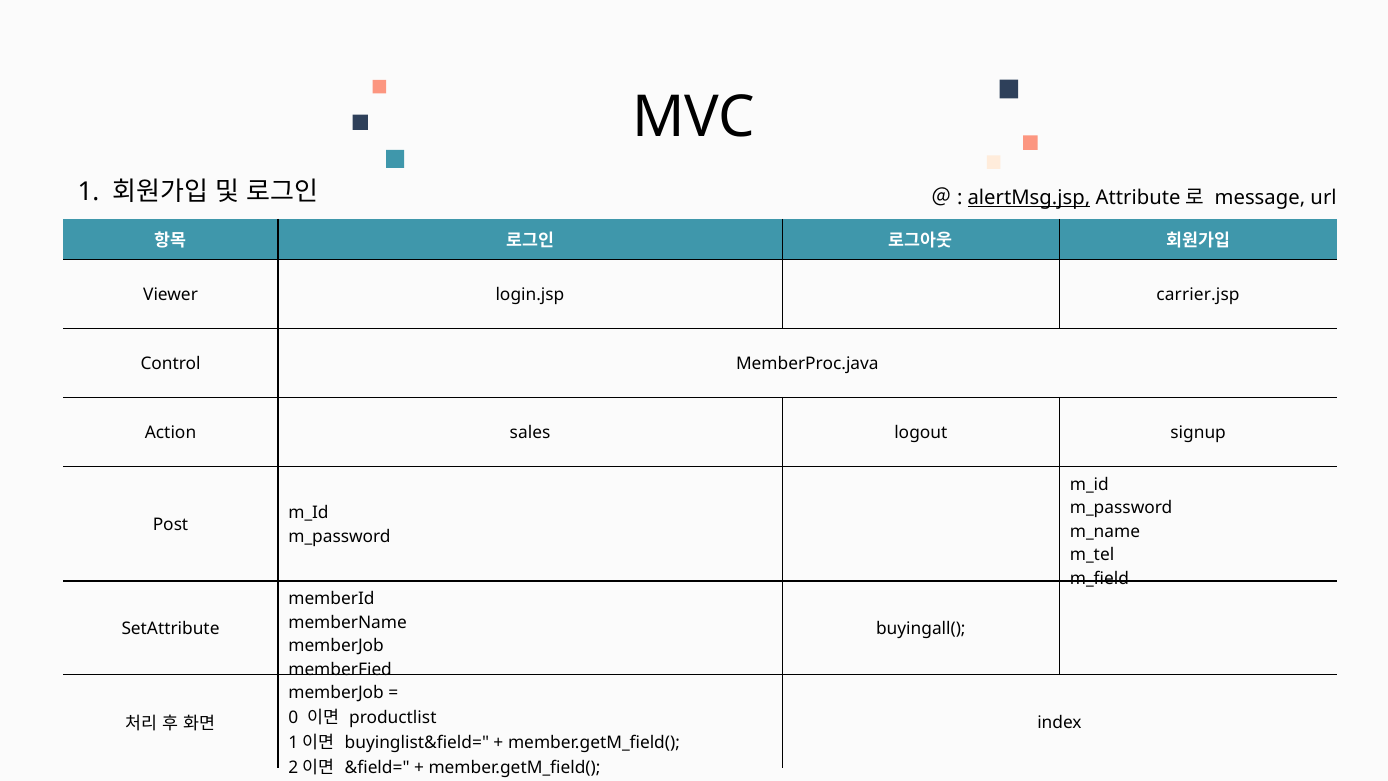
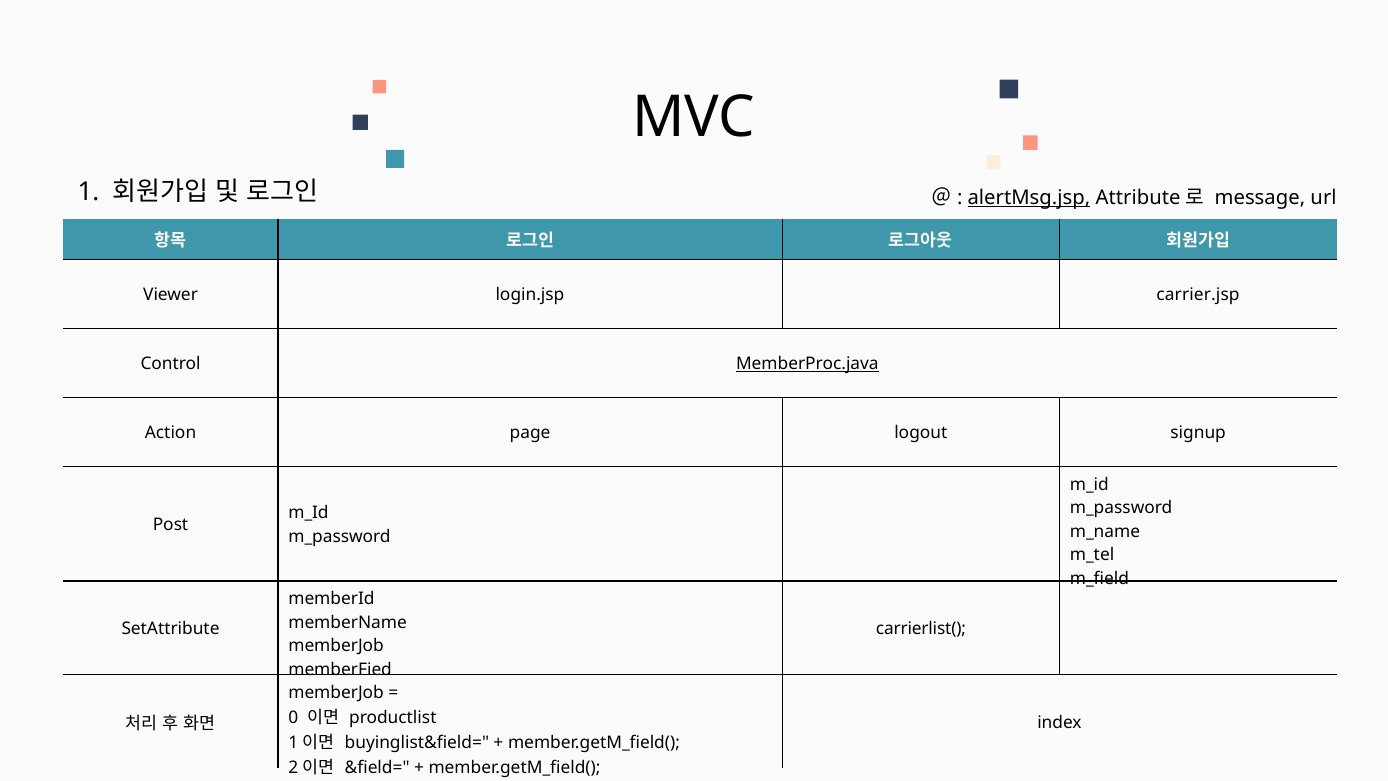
MemberProc.java underline: none -> present
sales: sales -> page
buyingall(: buyingall( -> carrierlist(
